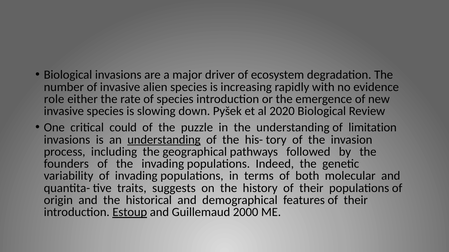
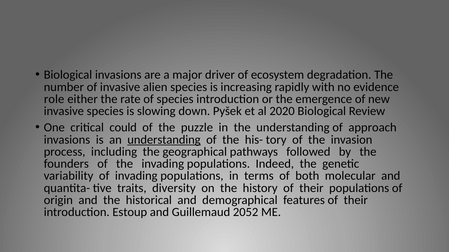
limitation: limitation -> approach
suggests: suggests -> diversity
Estoup underline: present -> none
2000: 2000 -> 2052
